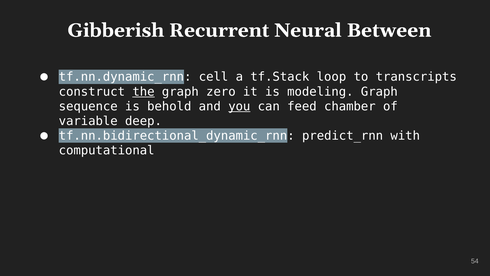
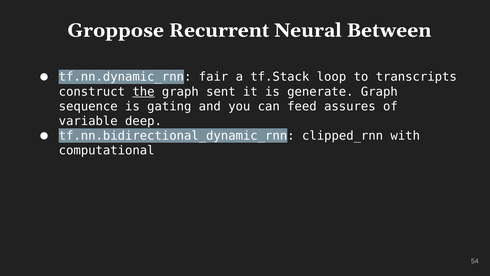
Gibberish: Gibberish -> Groppose
cell: cell -> fair
zero: zero -> sent
modeling: modeling -> generate
behold: behold -> gating
you underline: present -> none
chamber: chamber -> assures
predict_rnn: predict_rnn -> clipped_rnn
